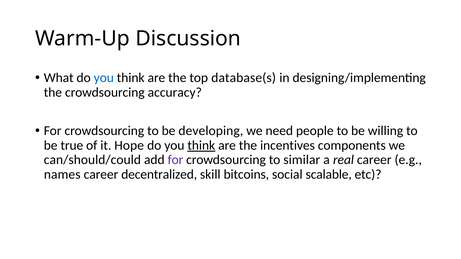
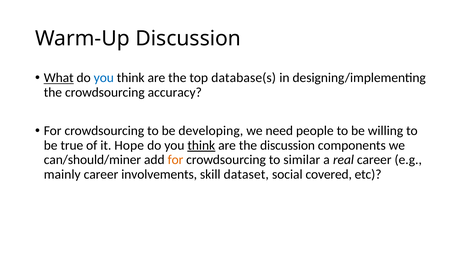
What underline: none -> present
the incentives: incentives -> discussion
can/should/could: can/should/could -> can/should/miner
for at (175, 160) colour: purple -> orange
names: names -> mainly
decentralized: decentralized -> involvements
bitcoins: bitcoins -> dataset
scalable: scalable -> covered
